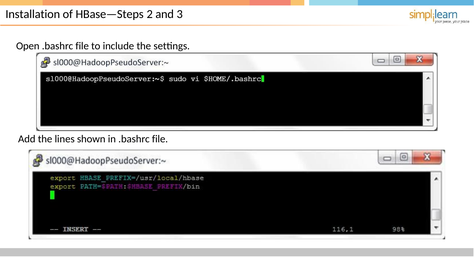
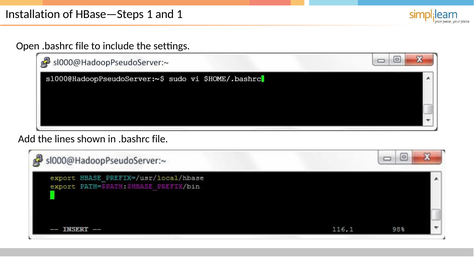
HBase—Steps 2: 2 -> 1
and 3: 3 -> 1
